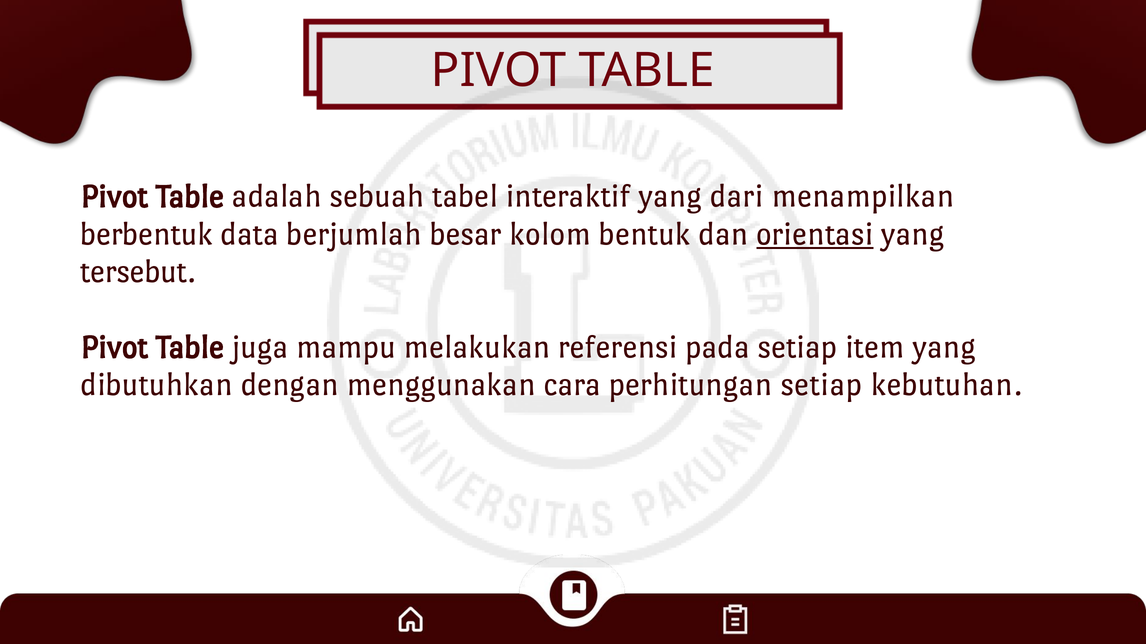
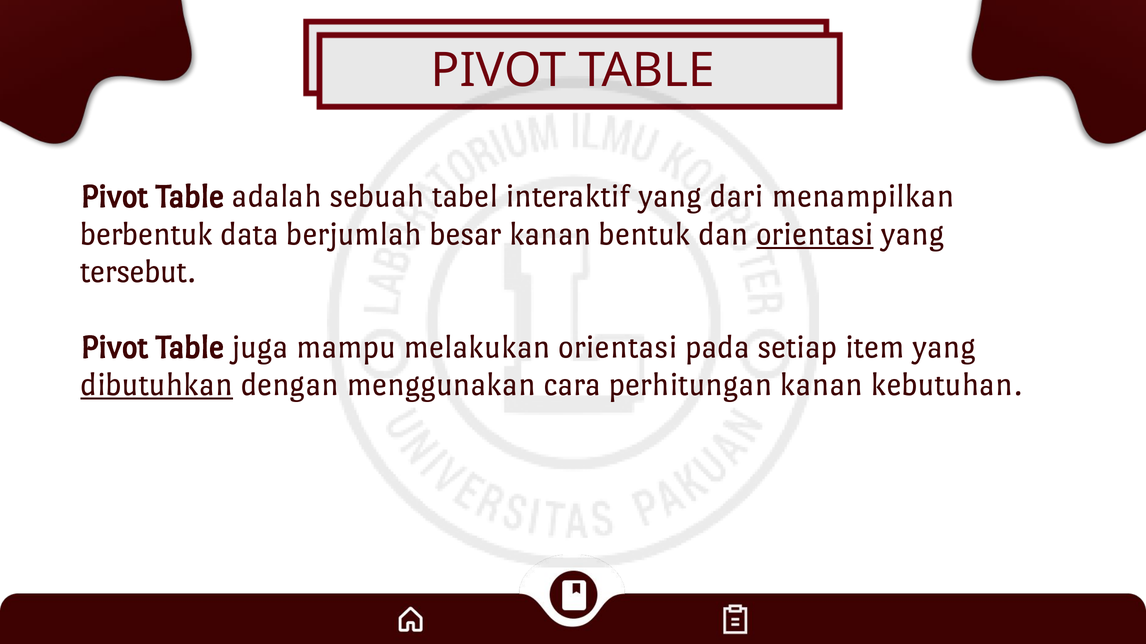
besar kolom: kolom -> kanan
melakukan referensi: referensi -> orientasi
dibutuhkan underline: none -> present
perhitungan setiap: setiap -> kanan
